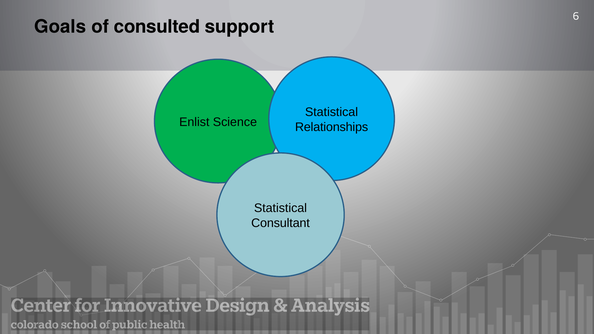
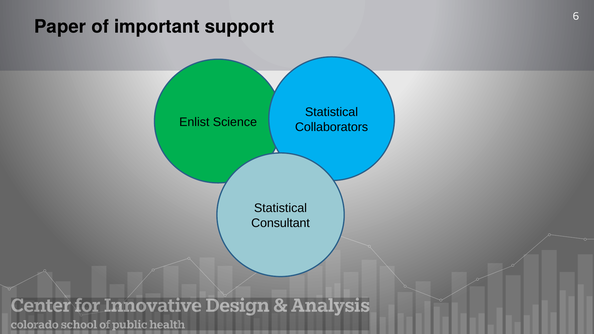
Goals: Goals -> Paper
consulted: consulted -> important
Relationships: Relationships -> Collaborators
